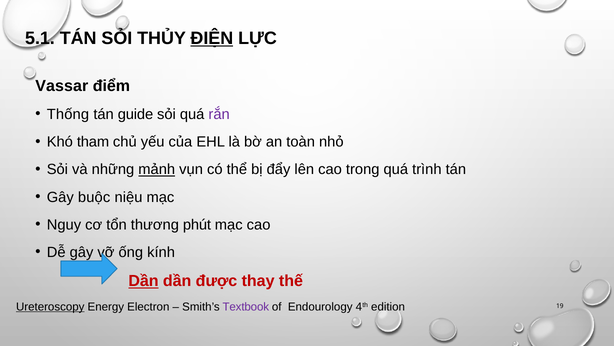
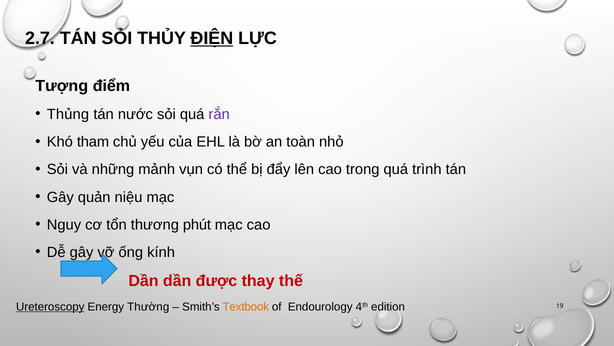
5.1: 5.1 -> 2.7
Vassar: Vassar -> Tượng
Thống: Thống -> Thủng
guide: guide -> nước
mảnh underline: present -> none
buộc: buộc -> quản
Dần at (143, 281) underline: present -> none
Electron: Electron -> Thường
Textbook colour: purple -> orange
